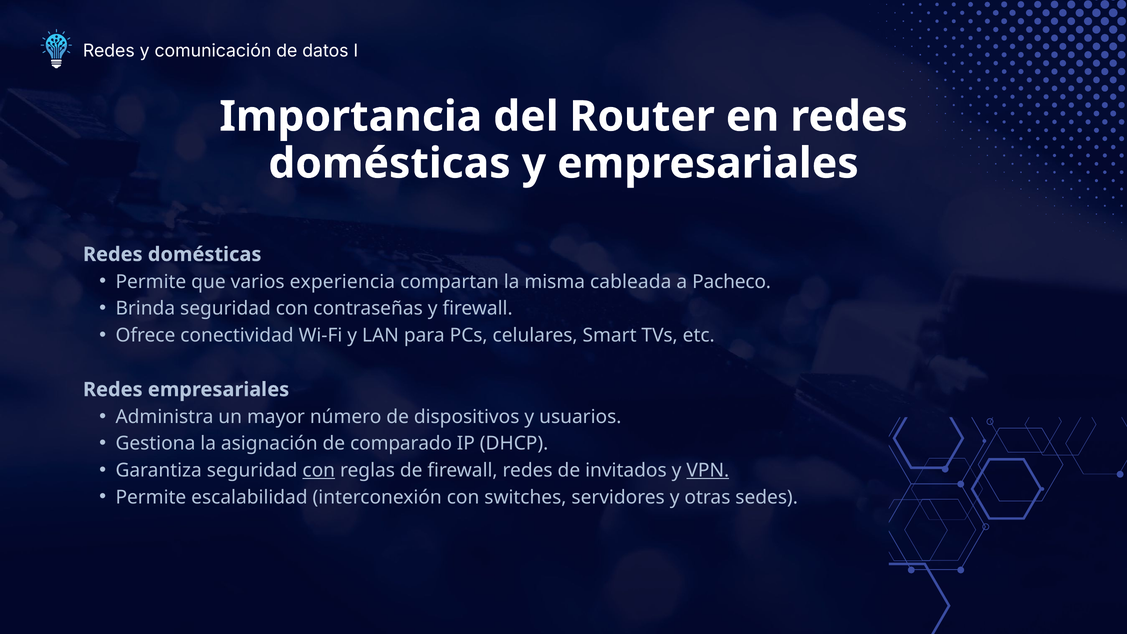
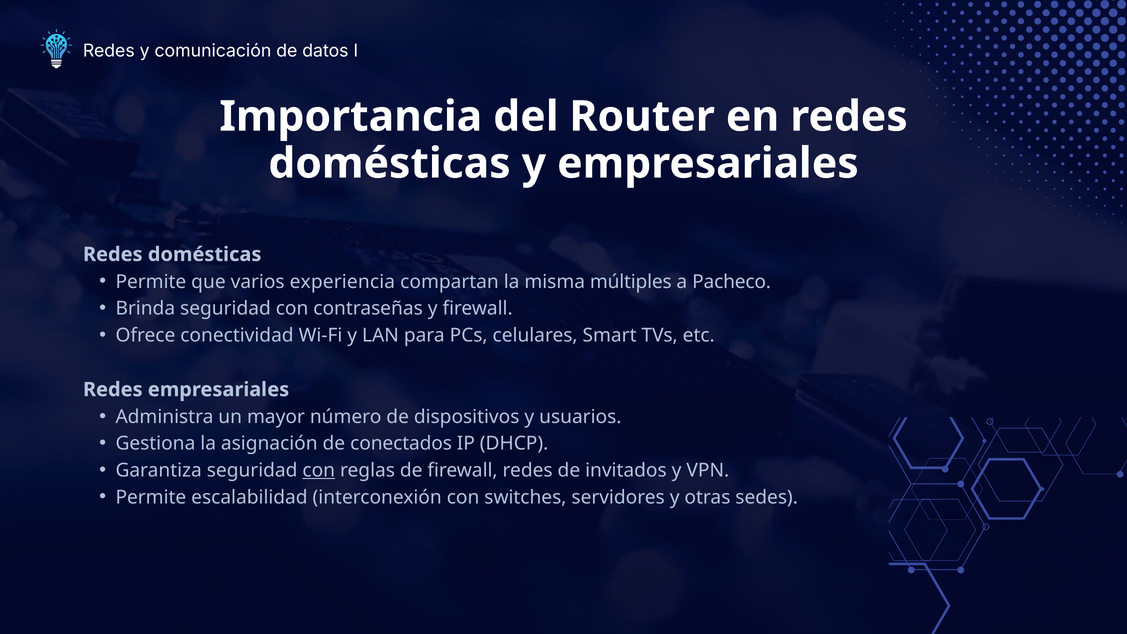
cableada: cableada -> múltiples
comparado: comparado -> conectados
VPN underline: present -> none
